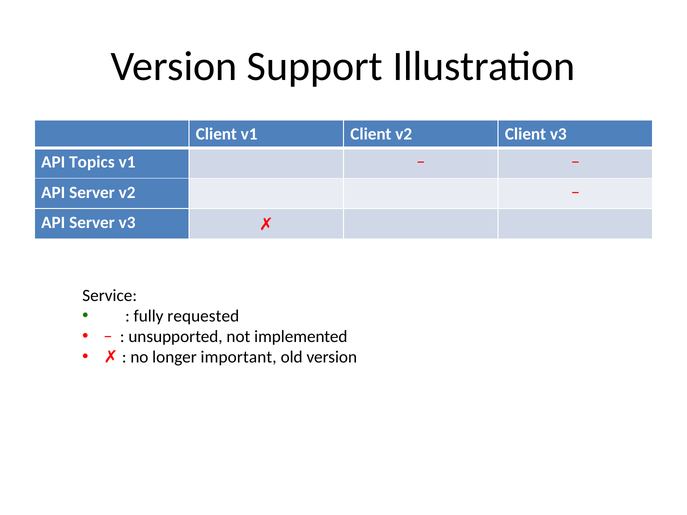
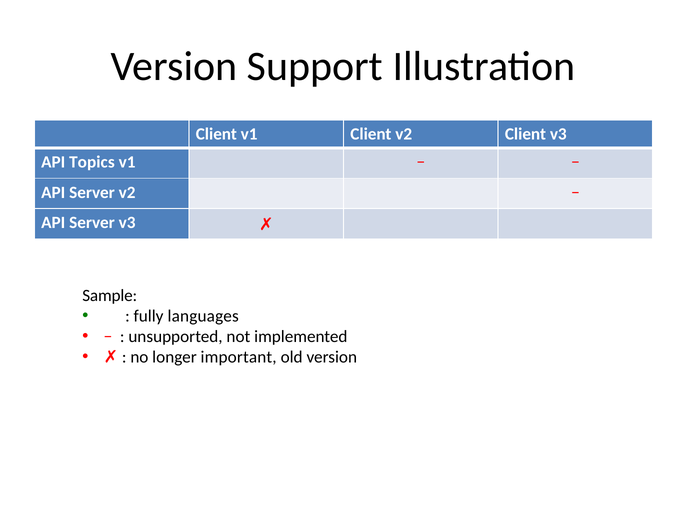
Service: Service -> Sample
requested: requested -> languages
